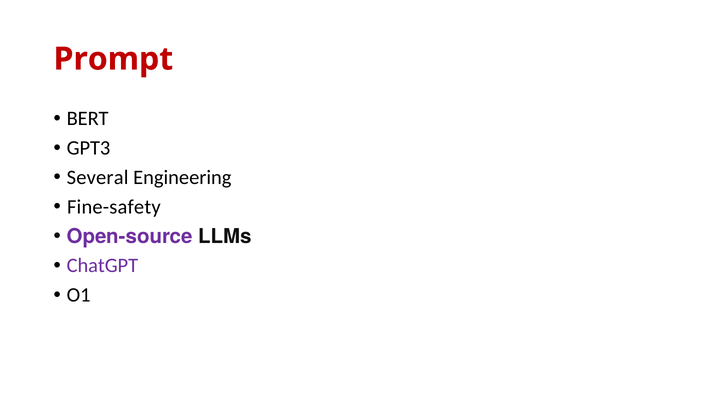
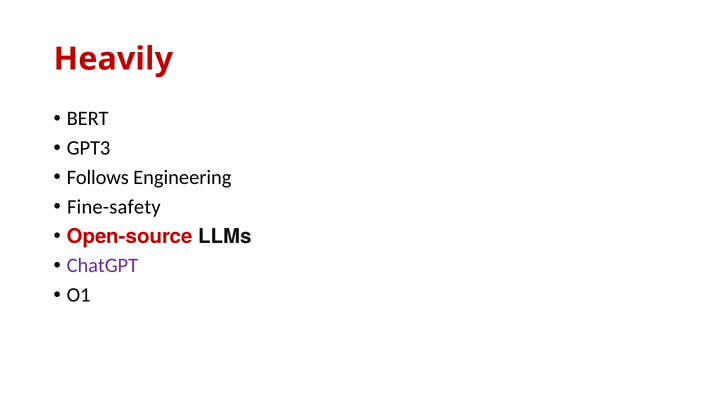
Prompt: Prompt -> Heavily
Several: Several -> Follows
Open-source colour: purple -> red
